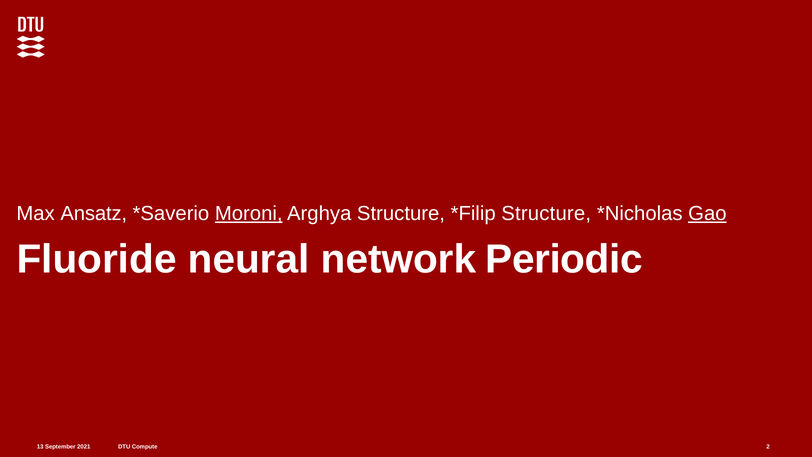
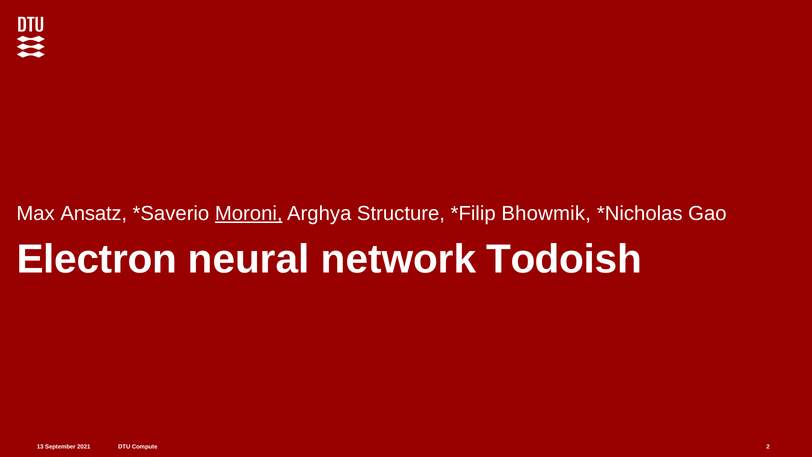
Structure at (546, 213): Structure -> Bhowmik
Gao underline: present -> none
Fluoride: Fluoride -> Electron
Periodic: Periodic -> Todoish
